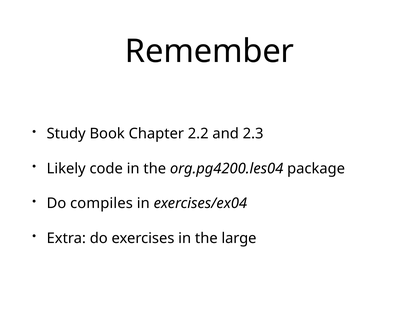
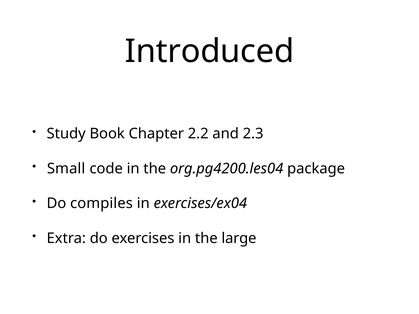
Remember: Remember -> Introduced
Likely: Likely -> Small
